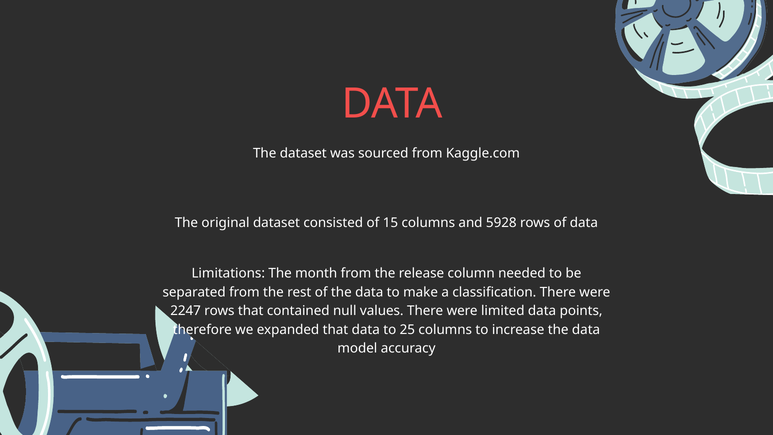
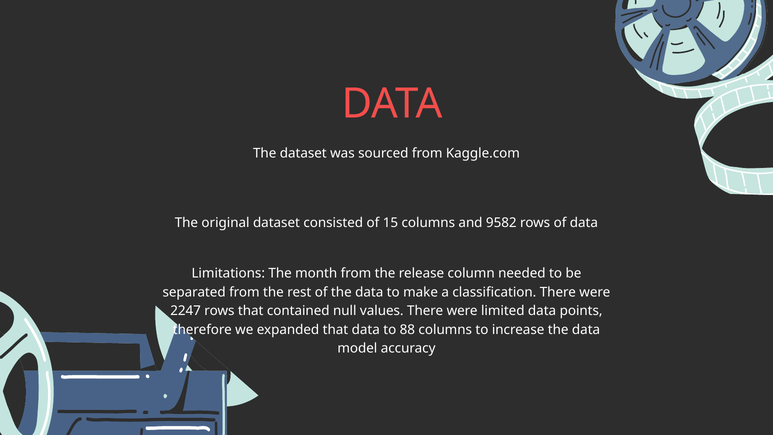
5928: 5928 -> 9582
25: 25 -> 88
